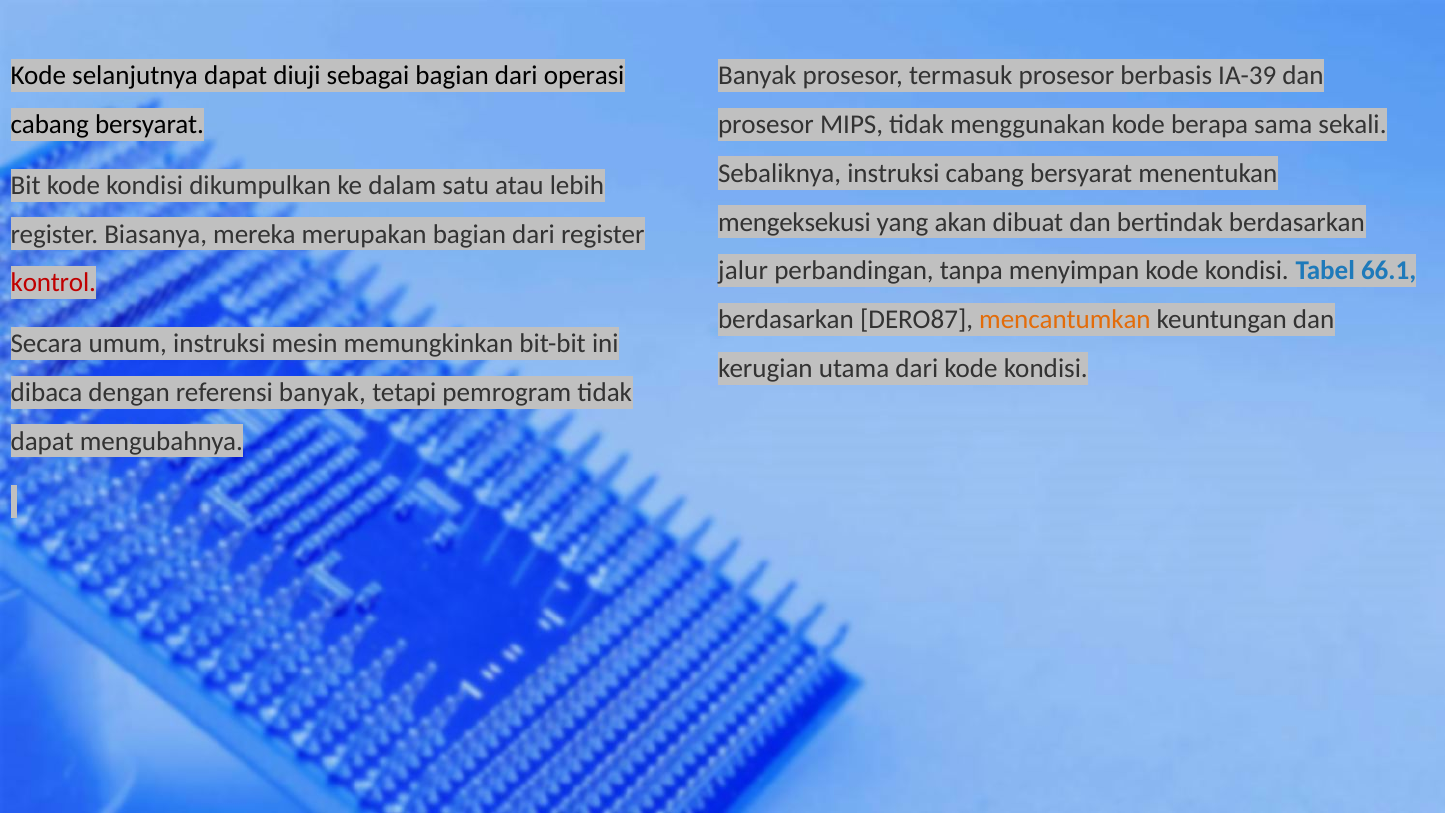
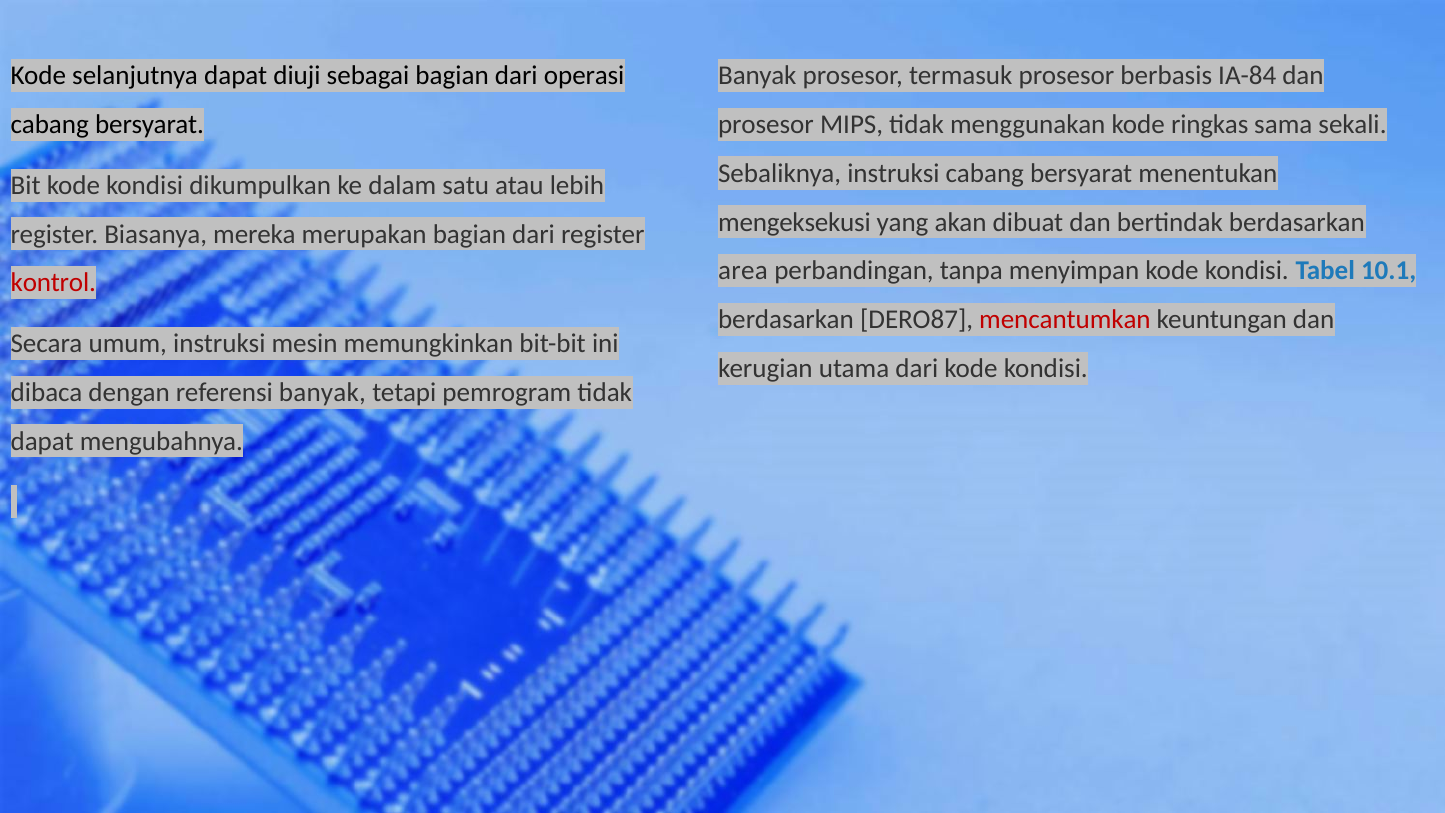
IA-39: IA-39 -> IA-84
berapa: berapa -> ringkas
jalur: jalur -> area
66.1: 66.1 -> 10.1
mencantumkan colour: orange -> red
